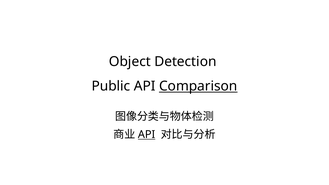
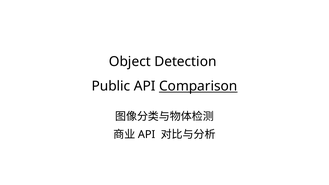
API at (147, 135) underline: present -> none
